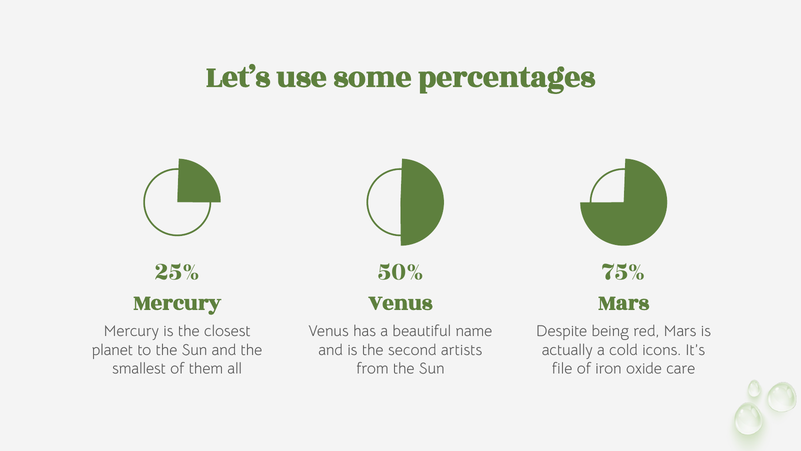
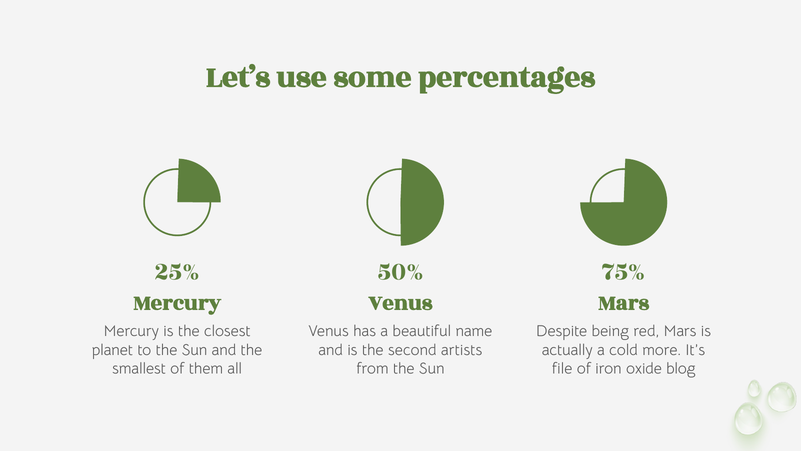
icons: icons -> more
care: care -> blog
